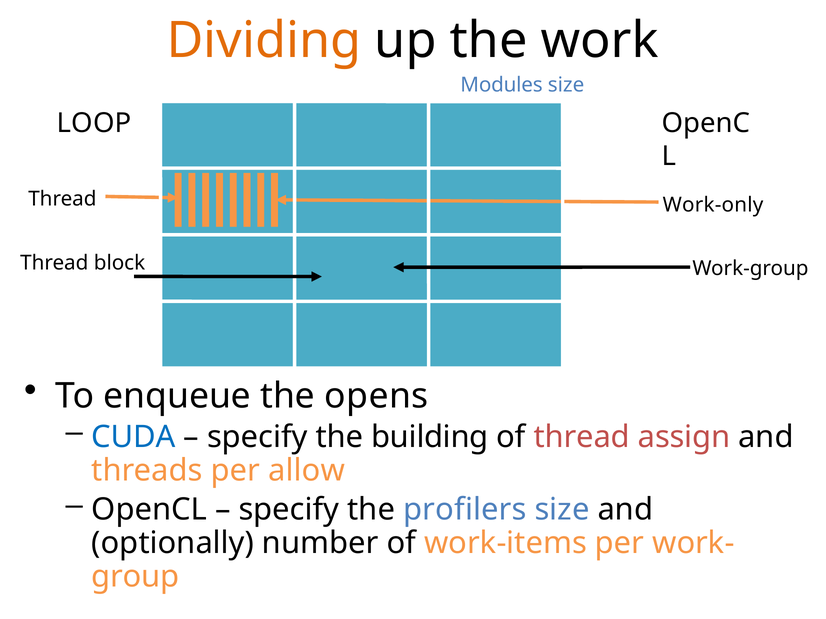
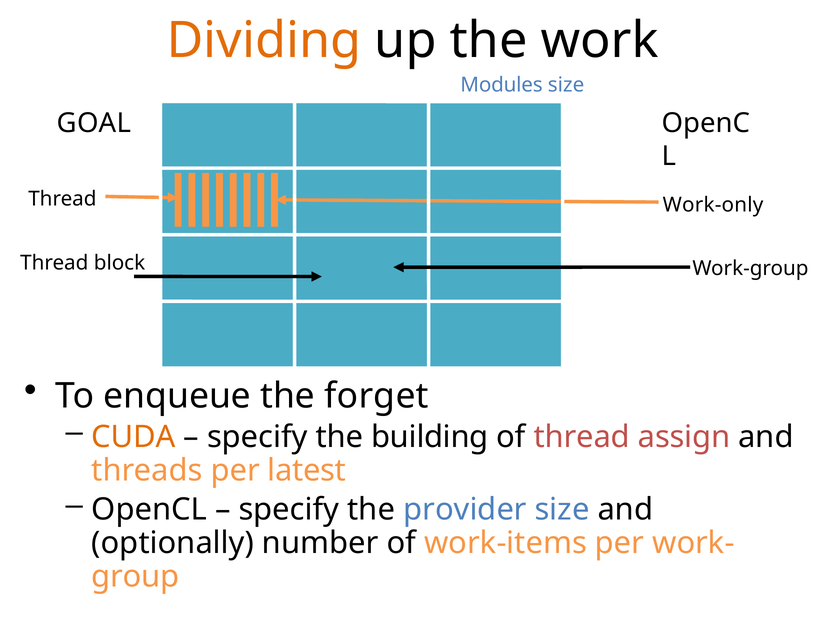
LOOP: LOOP -> GOAL
opens: opens -> forget
CUDA colour: blue -> orange
allow: allow -> latest
profilers: profilers -> provider
